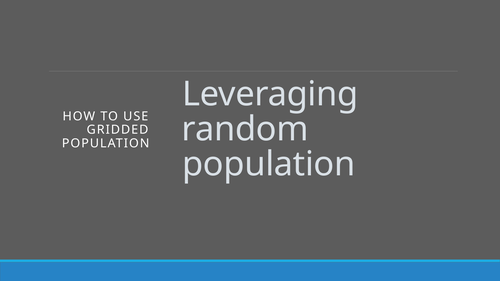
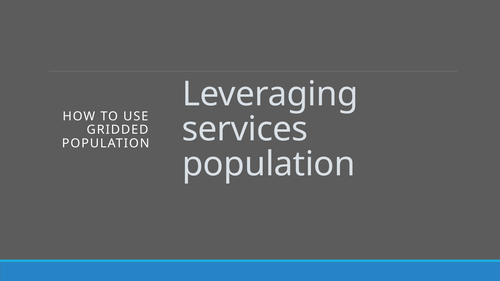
random: random -> services
